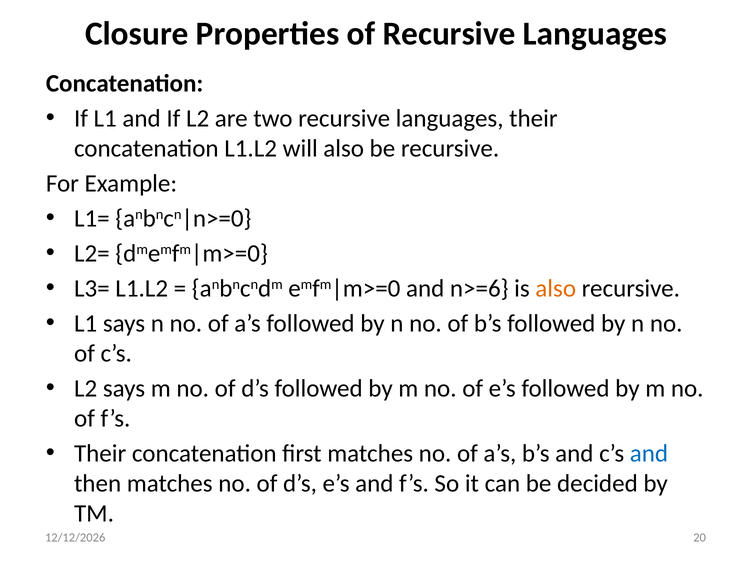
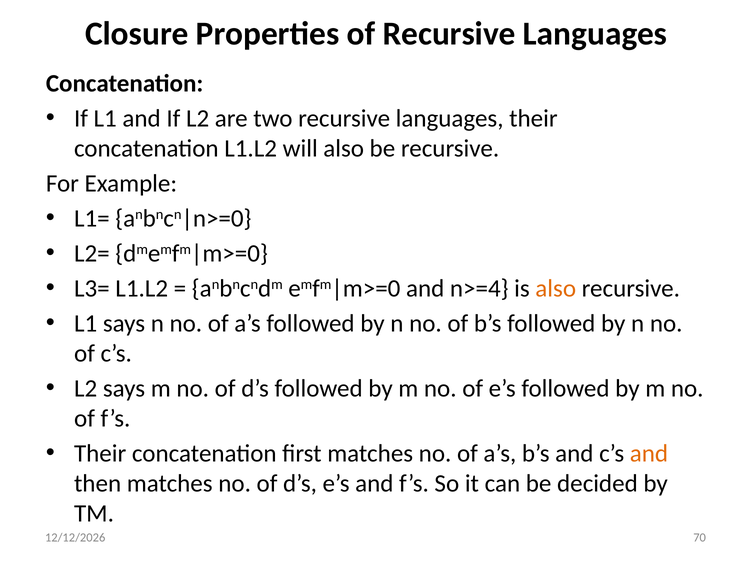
n>=6: n>=6 -> n>=4
and at (649, 454) colour: blue -> orange
20: 20 -> 70
